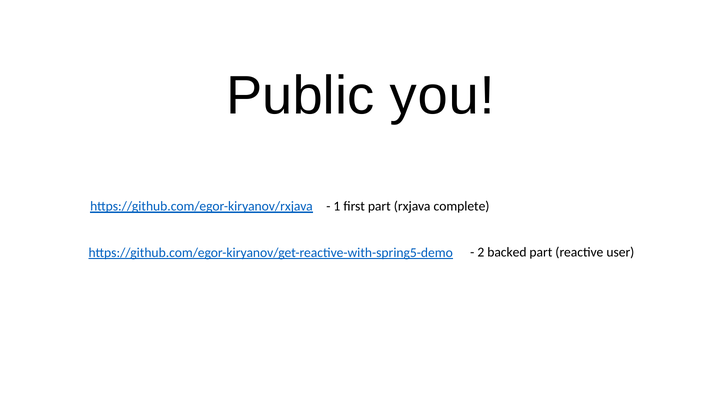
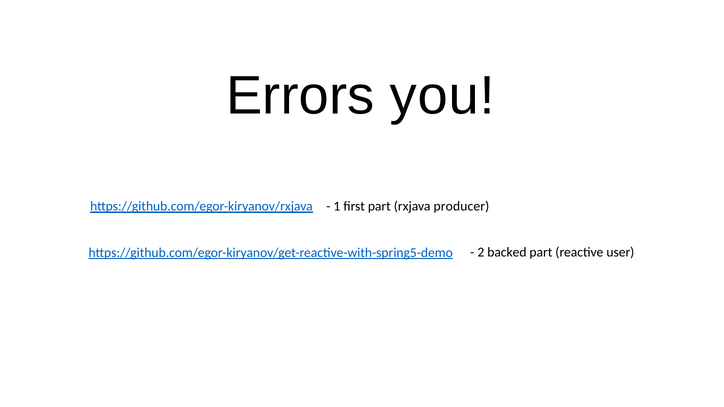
Public: Public -> Errors
complete: complete -> producer
